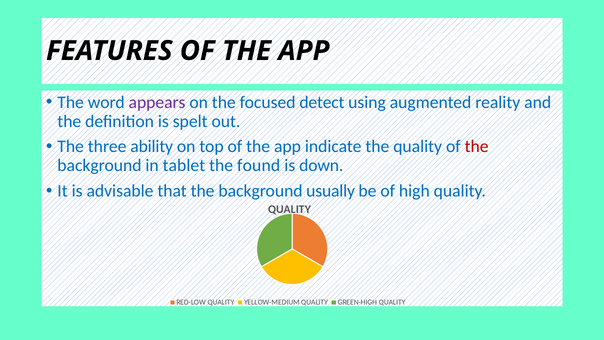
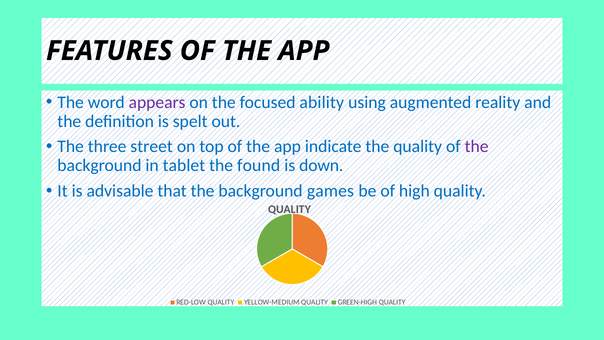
detect: detect -> ability
ability: ability -> street
the at (477, 146) colour: red -> purple
usually: usually -> games
